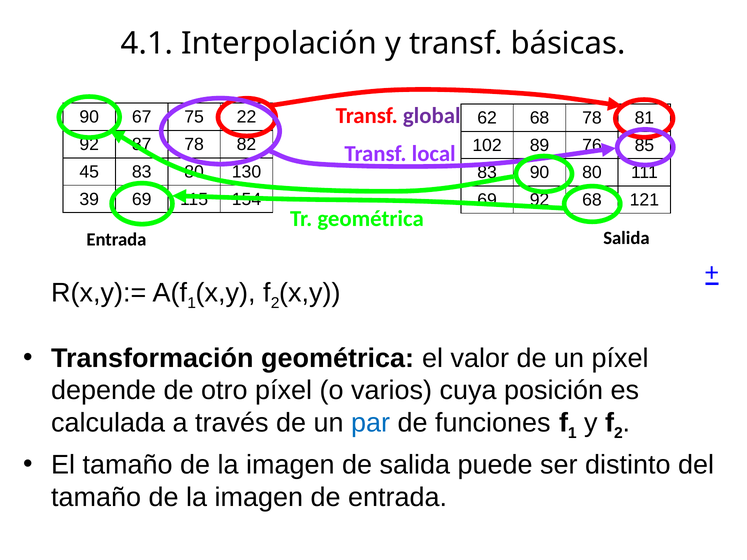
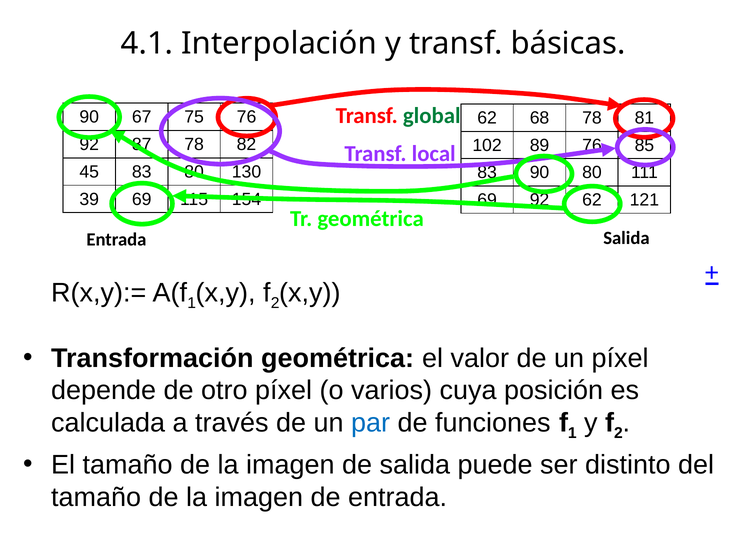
global colour: purple -> green
75 22: 22 -> 76
68 at (592, 200): 68 -> 62
